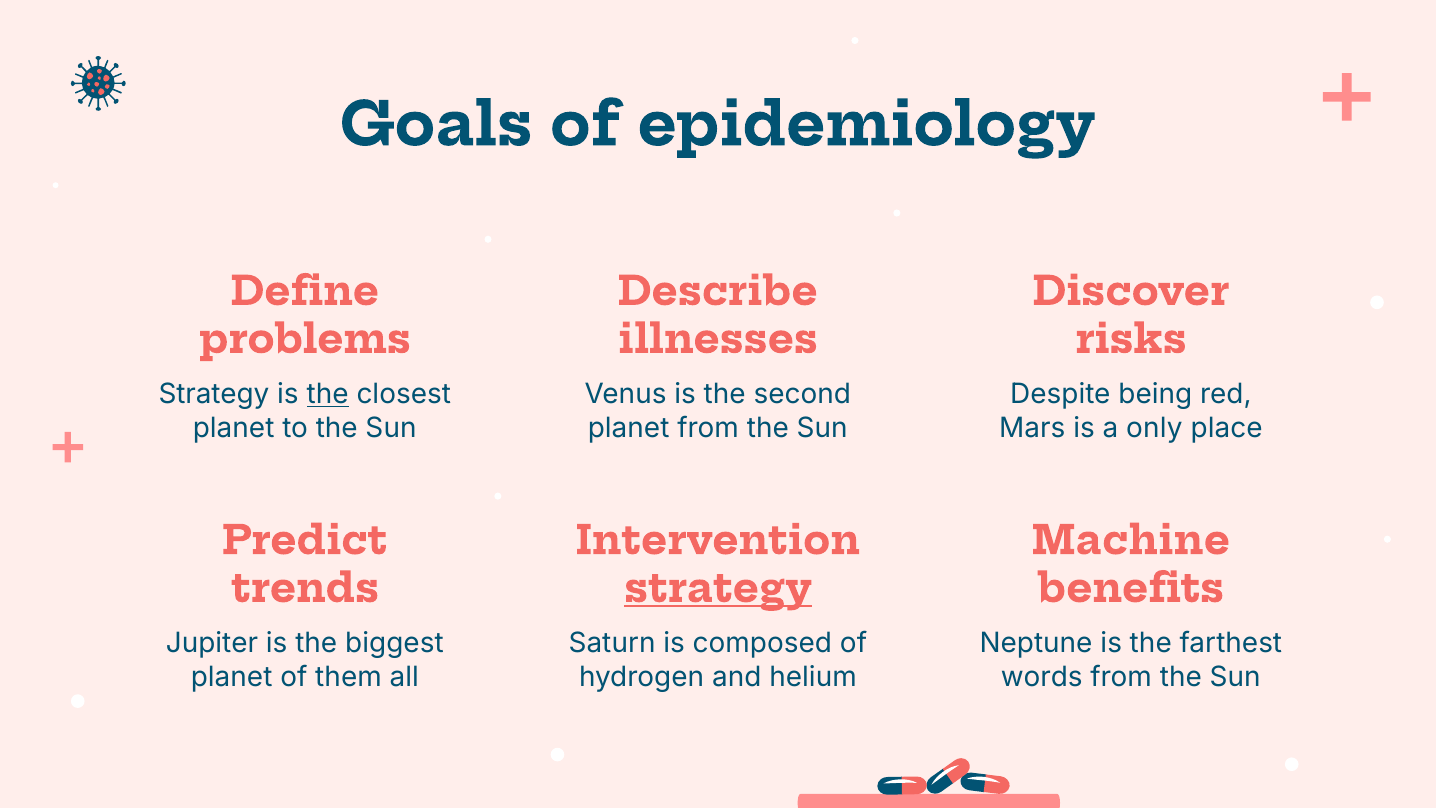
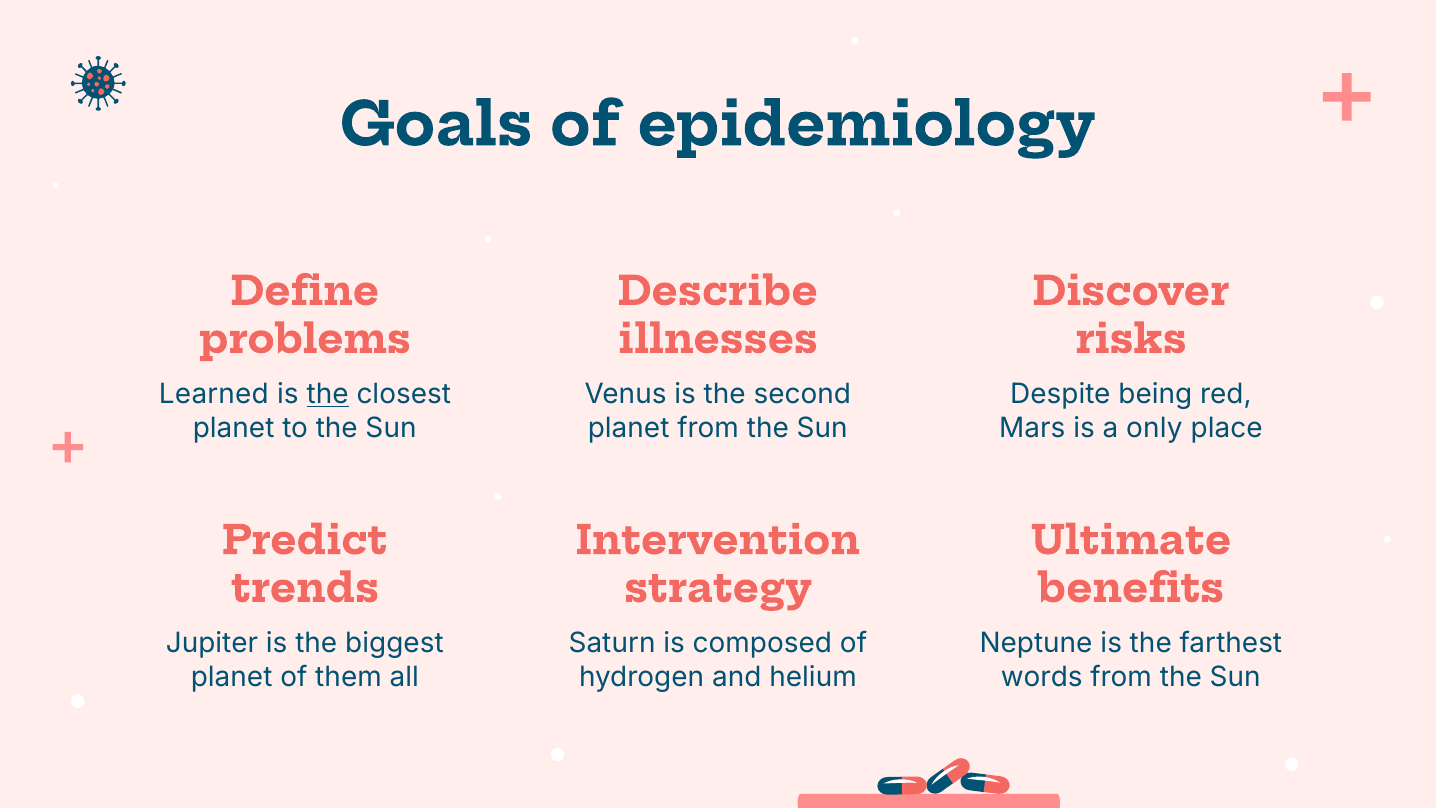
Strategy at (214, 394): Strategy -> Learned
Machine: Machine -> Ultimate
strategy at (718, 589) underline: present -> none
